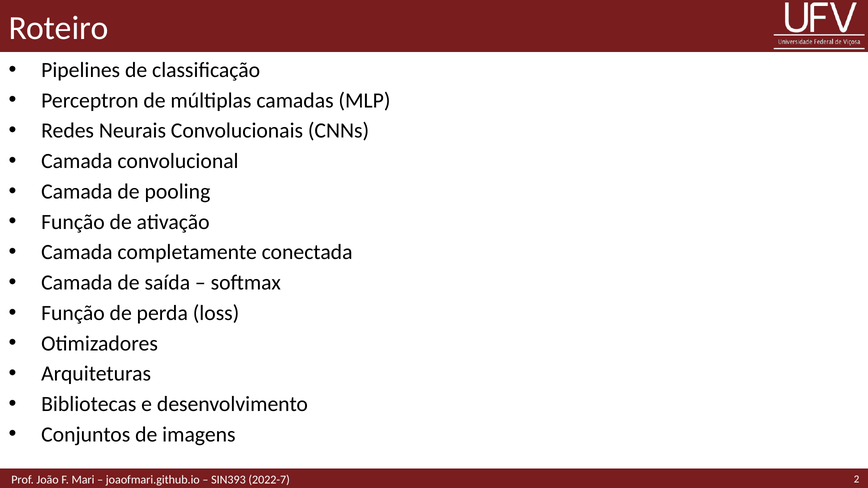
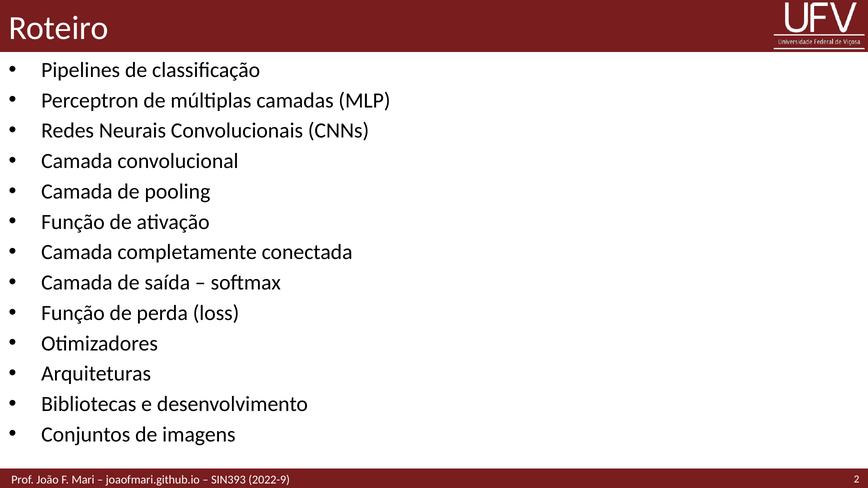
2022-7: 2022-7 -> 2022-9
